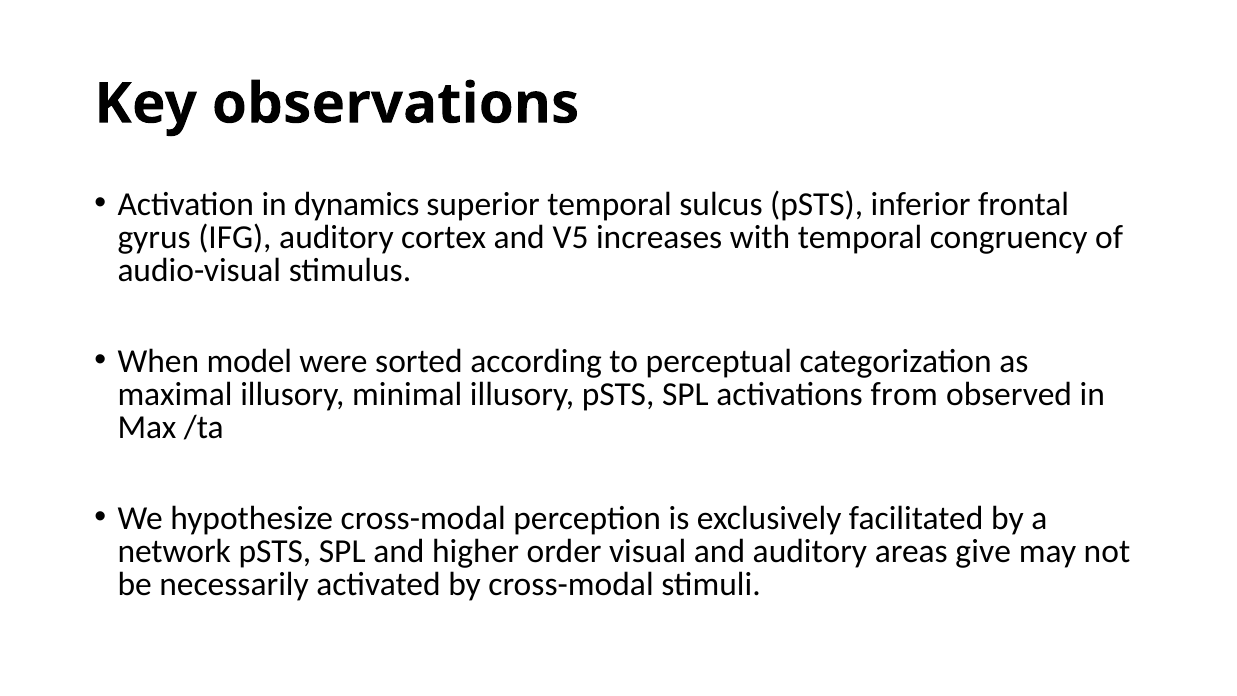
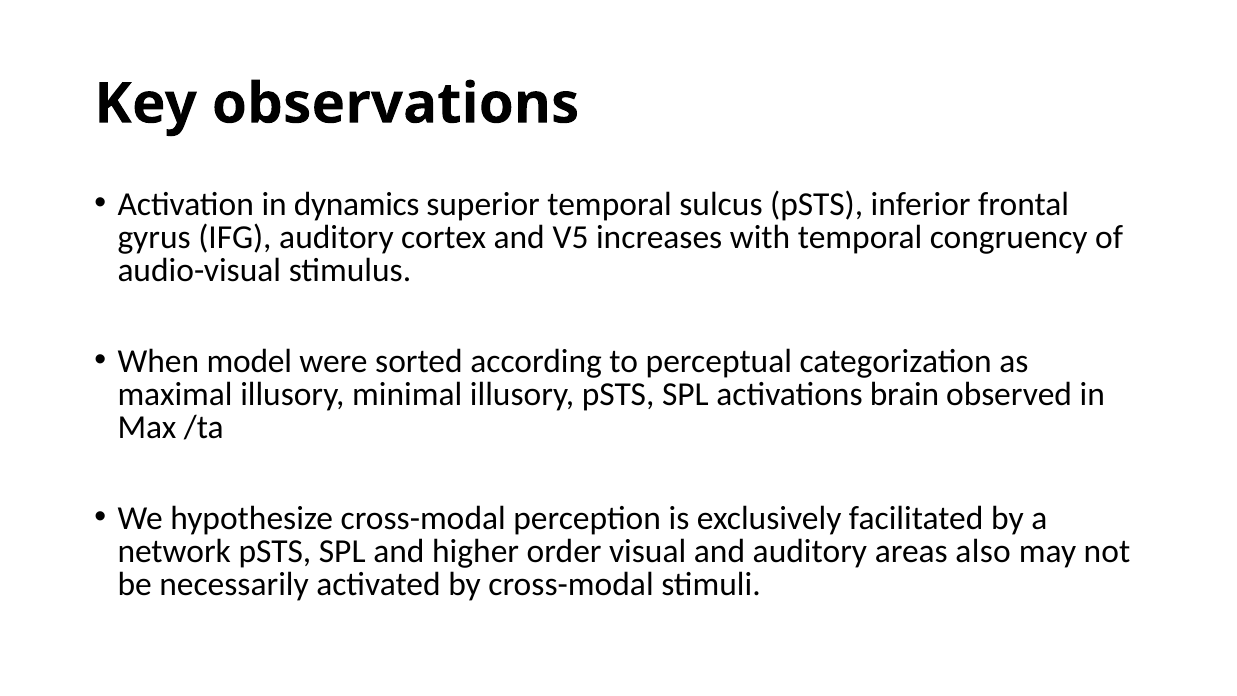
from: from -> brain
give: give -> also
